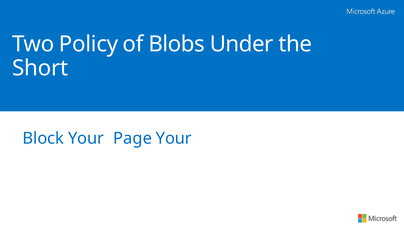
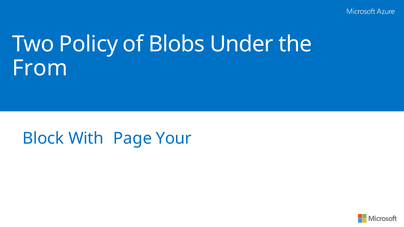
Short: Short -> From
Block Your: Your -> With
